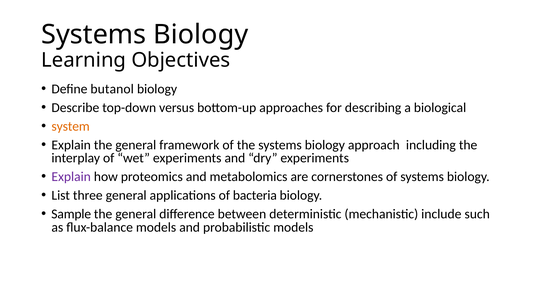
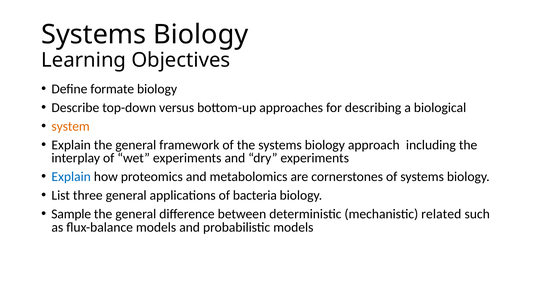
butanol: butanol -> formate
Explain at (71, 177) colour: purple -> blue
include: include -> related
